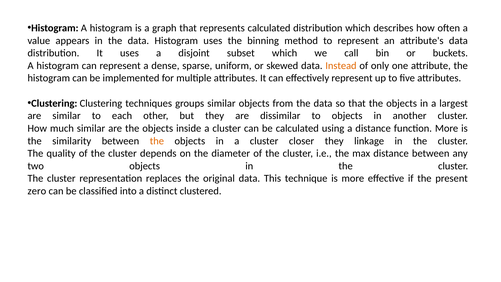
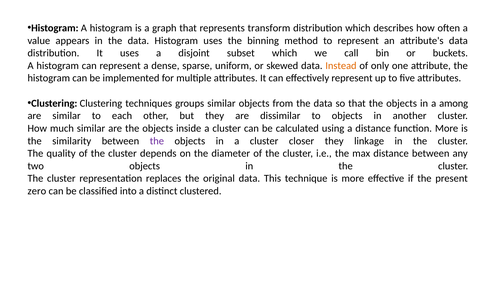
represents calculated: calculated -> transform
largest: largest -> among
the at (157, 141) colour: orange -> purple
